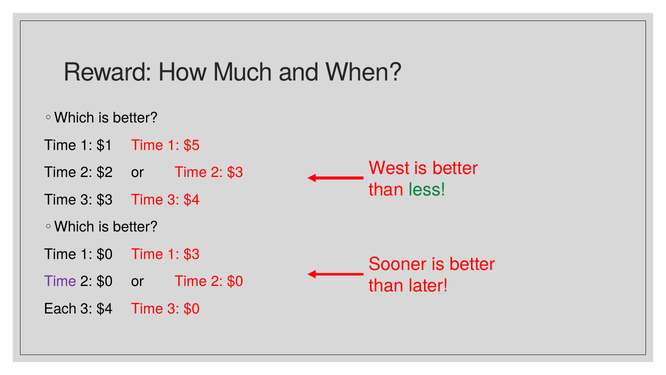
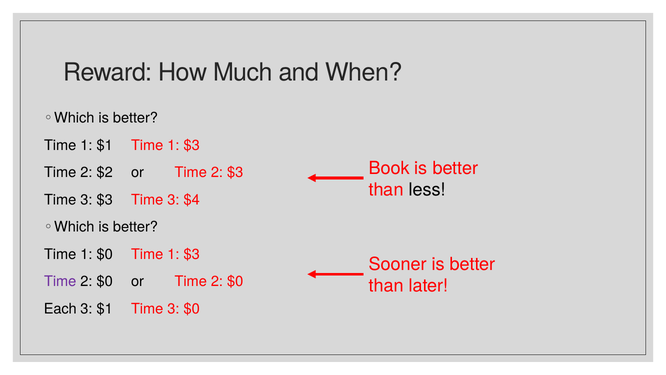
$1 Time 1 $5: $5 -> $3
West: West -> Book
less colour: green -> black
$4 at (105, 308): $4 -> $1
